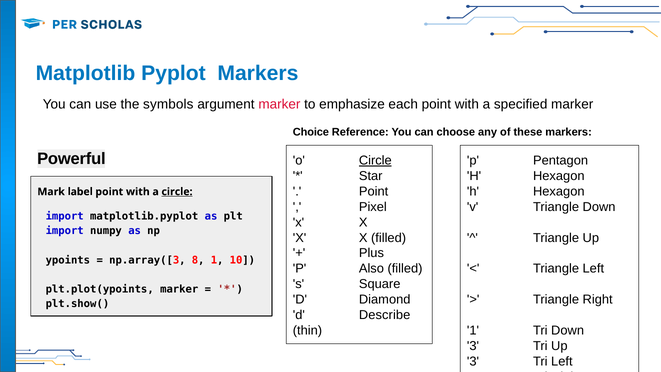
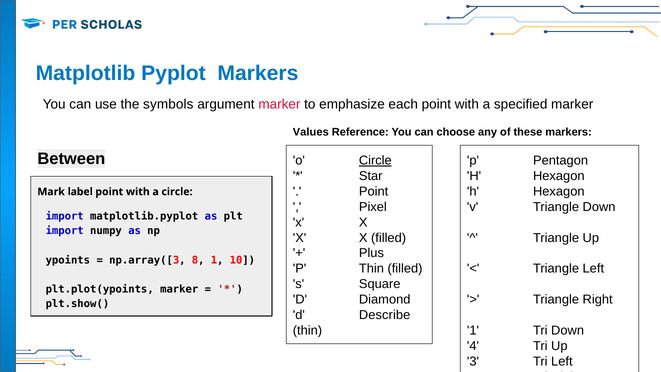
Choice: Choice -> Values
Powerful: Powerful -> Between
circle at (177, 192) underline: present -> none
P Also: Also -> Thin
3 at (473, 346): 3 -> 4
